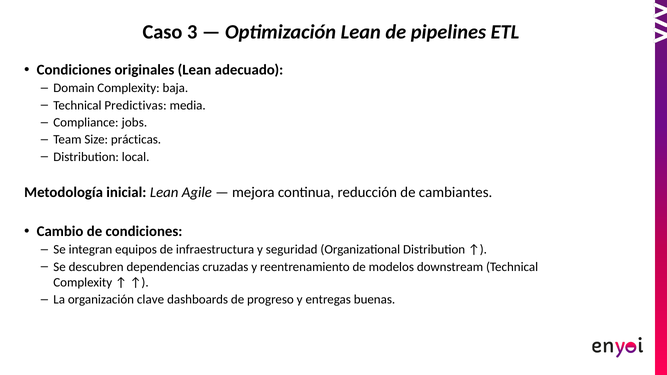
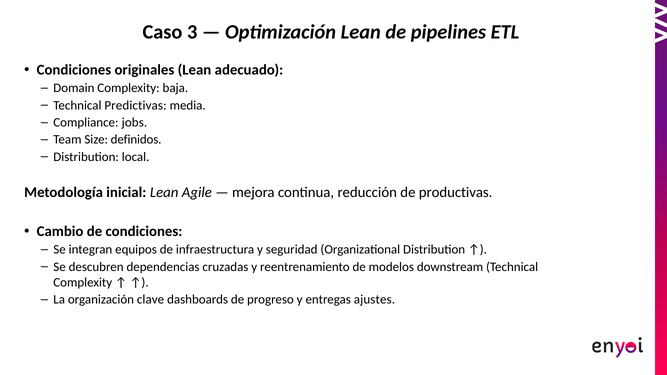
prácticas: prácticas -> definidos
cambiantes: cambiantes -> productivas
buenas: buenas -> ajustes
